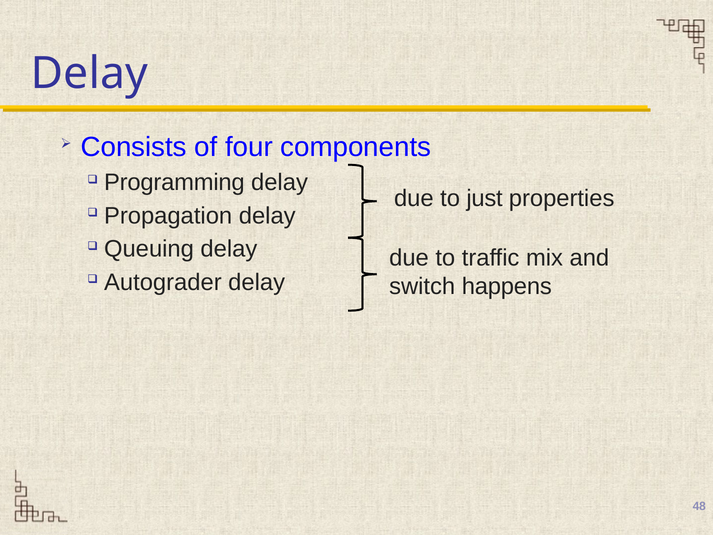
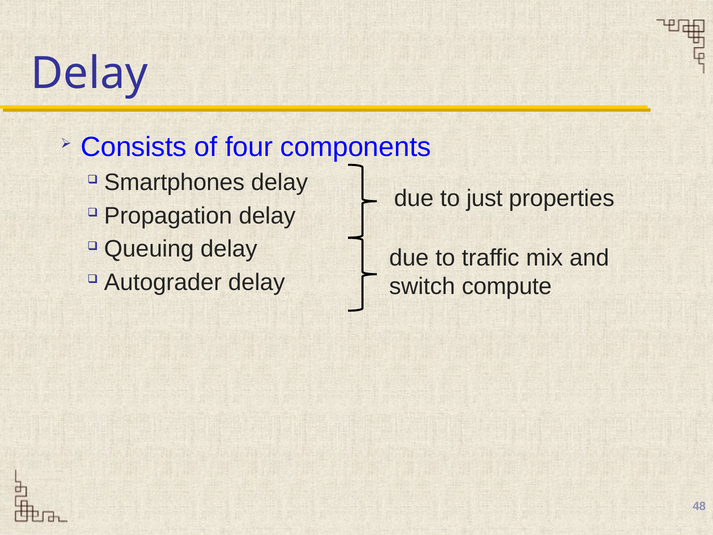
Programming: Programming -> Smartphones
happens: happens -> compute
